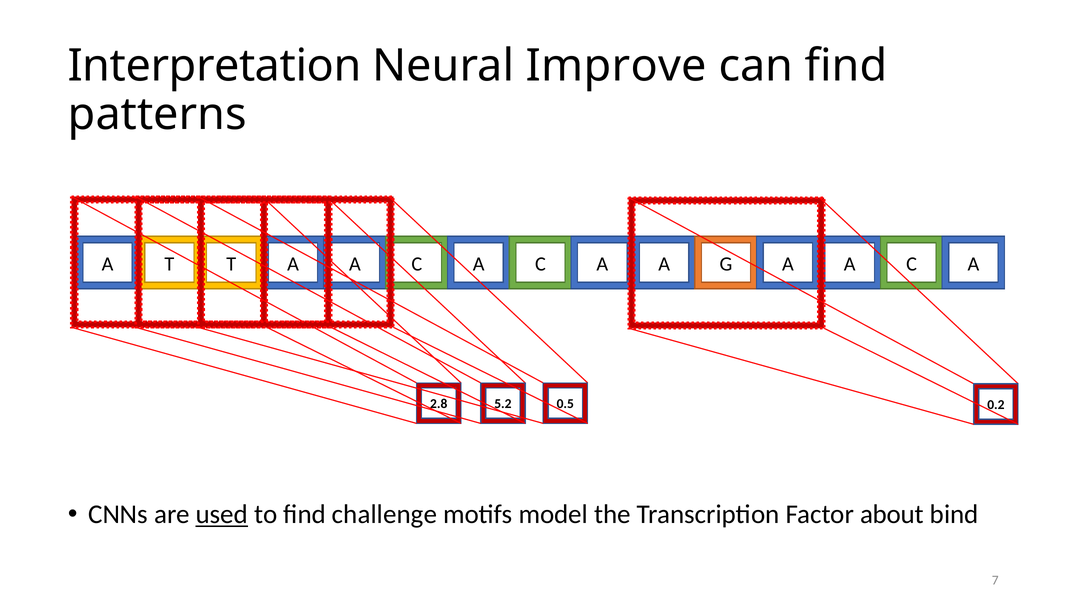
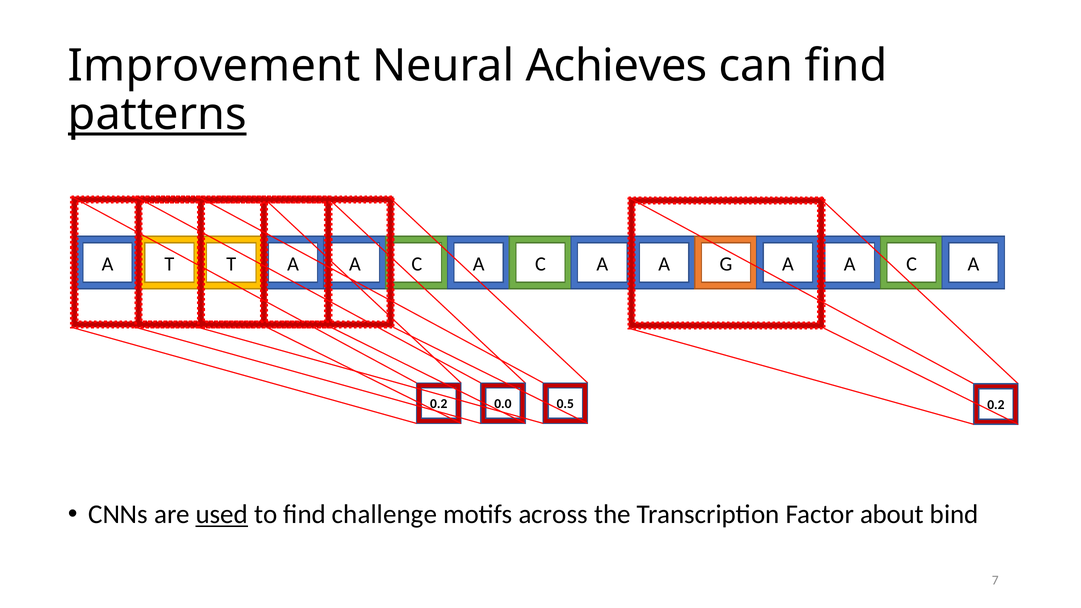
Interpretation: Interpretation -> Improvement
Improve: Improve -> Achieves
patterns underline: none -> present
2.8 at (439, 404): 2.8 -> 0.2
5.2: 5.2 -> 0.0
model: model -> across
